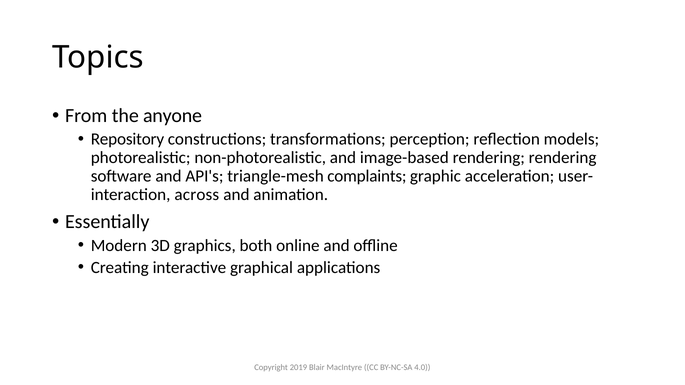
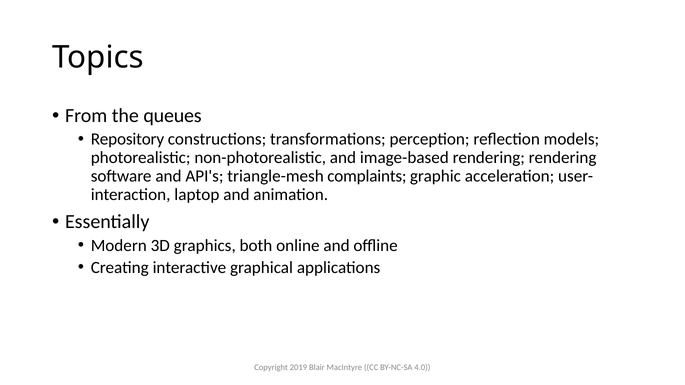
anyone: anyone -> queues
across: across -> laptop
